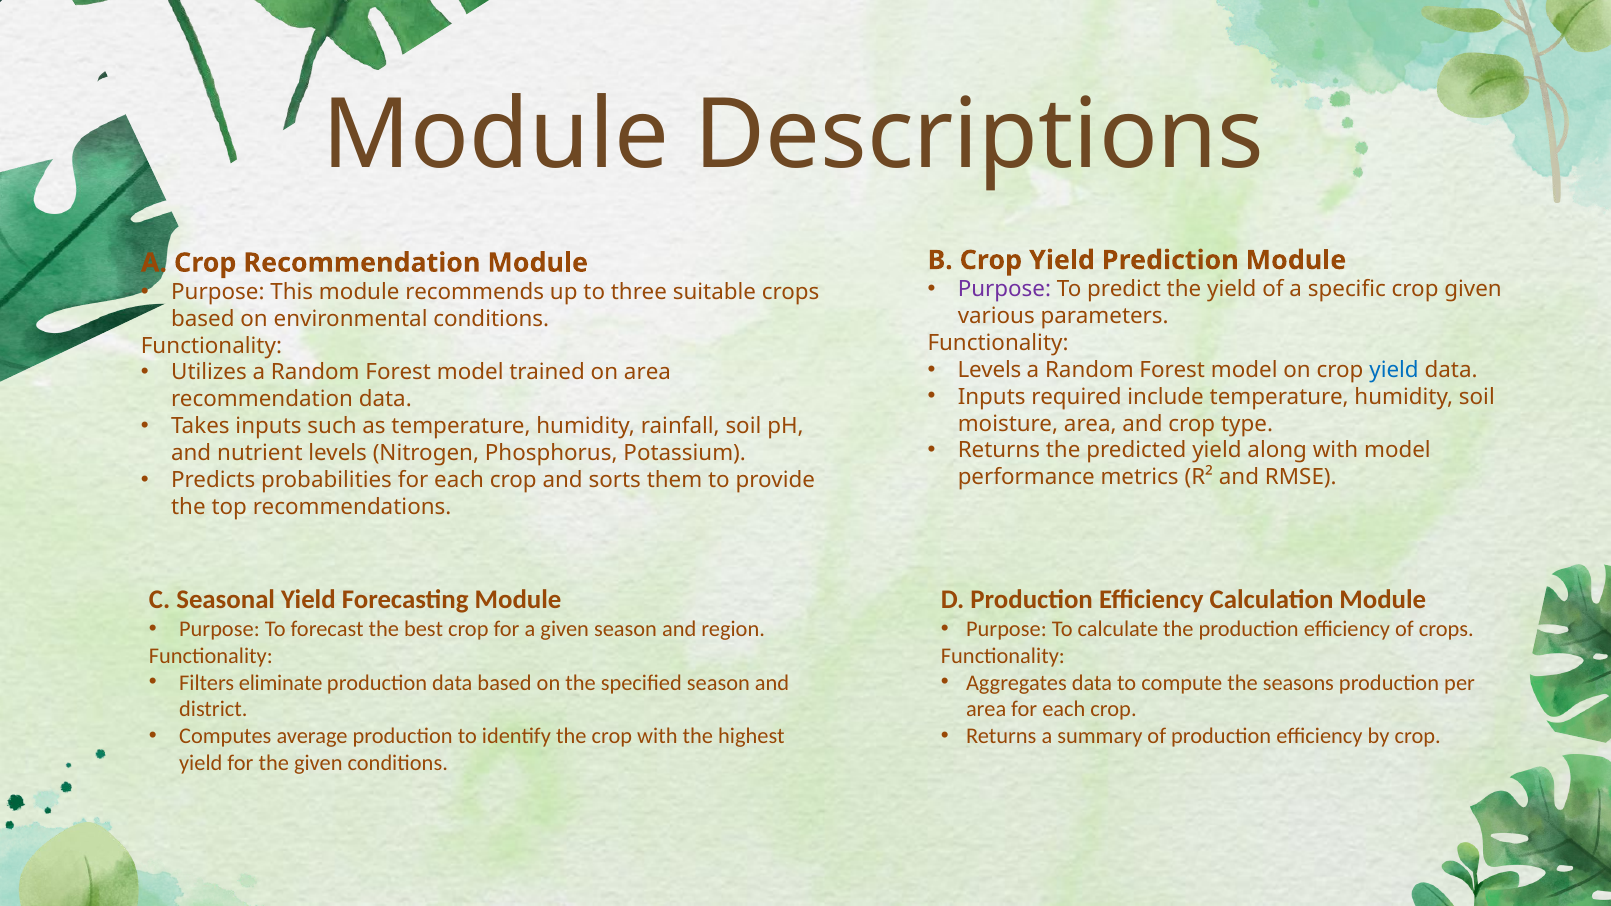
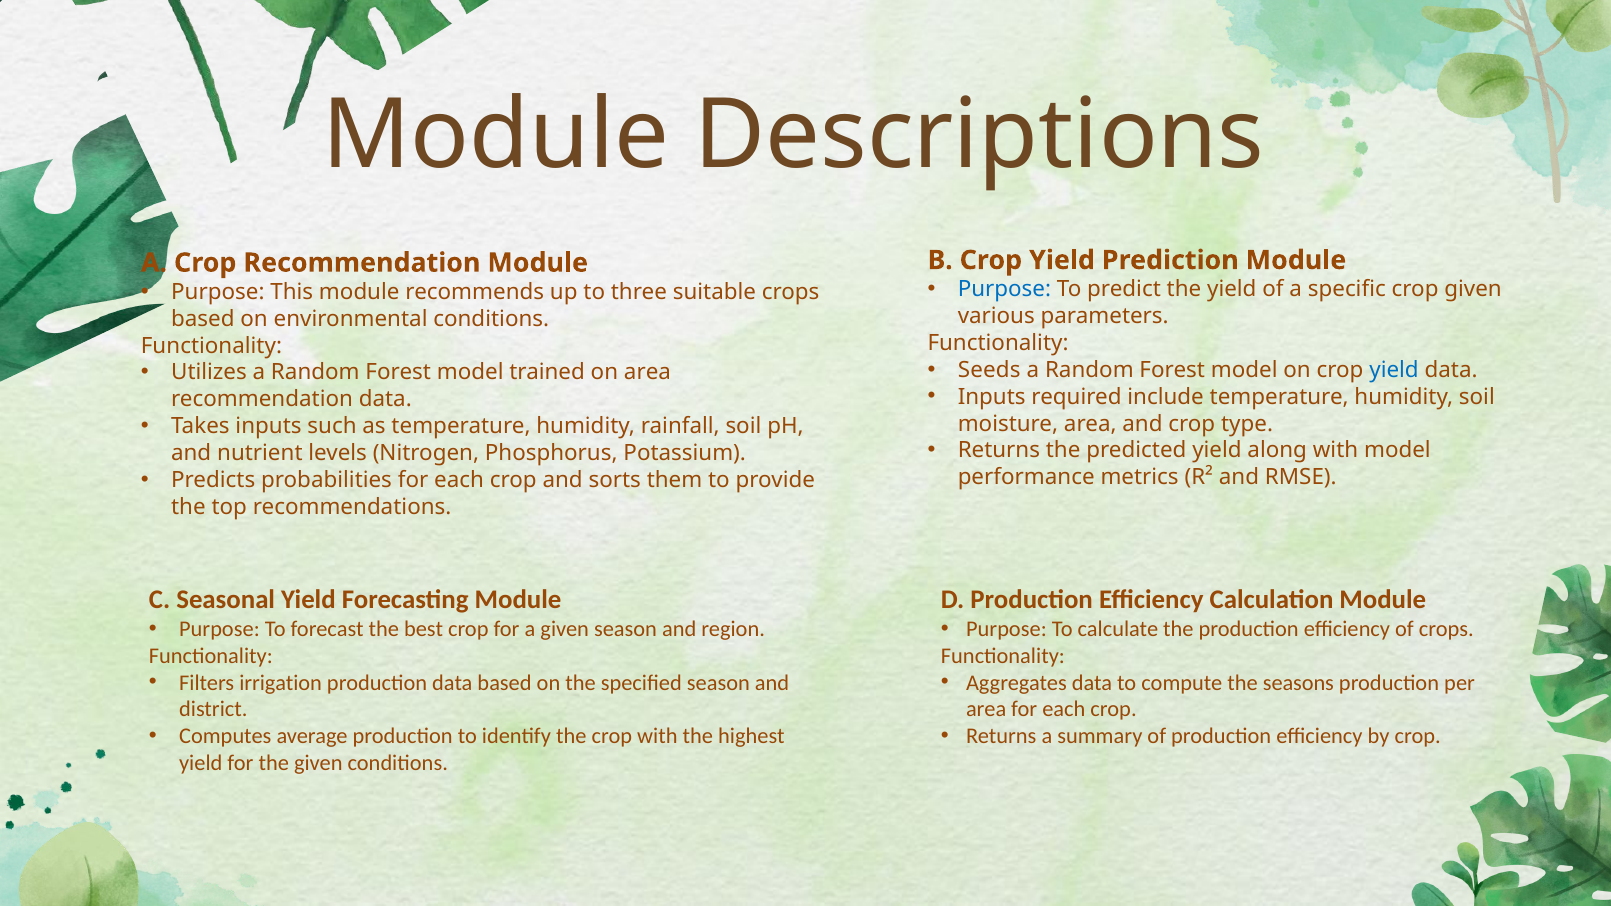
Purpose at (1004, 289) colour: purple -> blue
Levels at (989, 370): Levels -> Seeds
eliminate: eliminate -> irrigation
